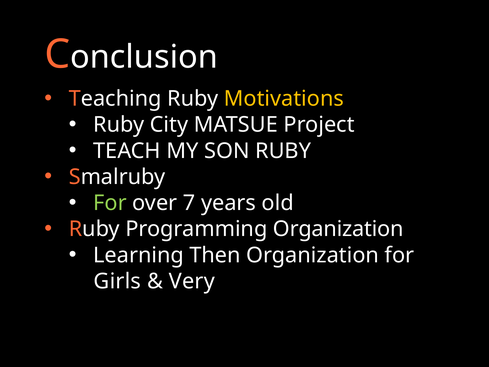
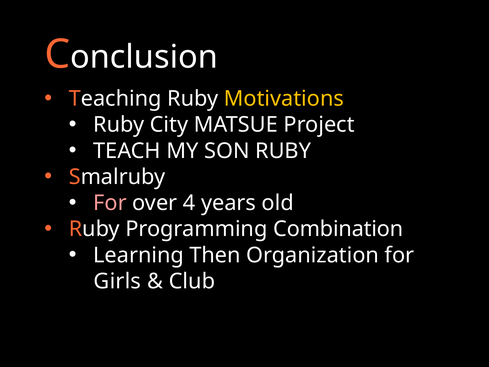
For at (110, 203) colour: light green -> pink
7: 7 -> 4
Programming Organization: Organization -> Combination
Very: Very -> Club
